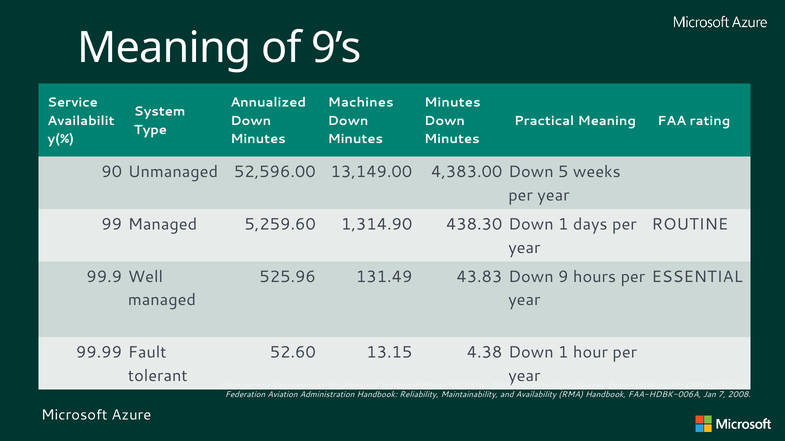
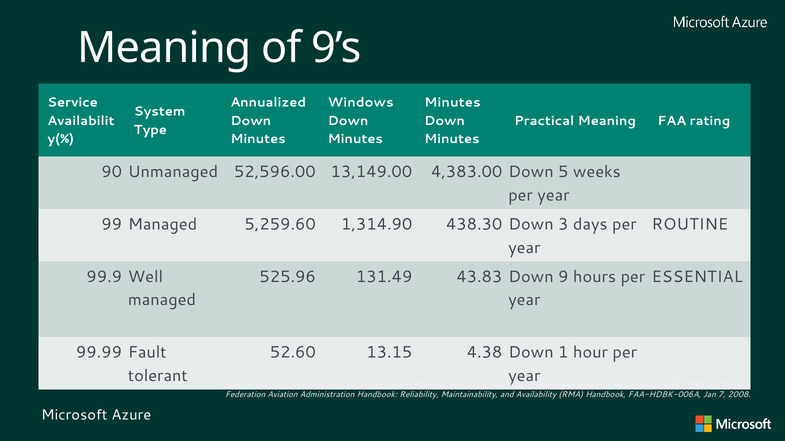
Machines: Machines -> Windows
438.30 Down 1: 1 -> 3
